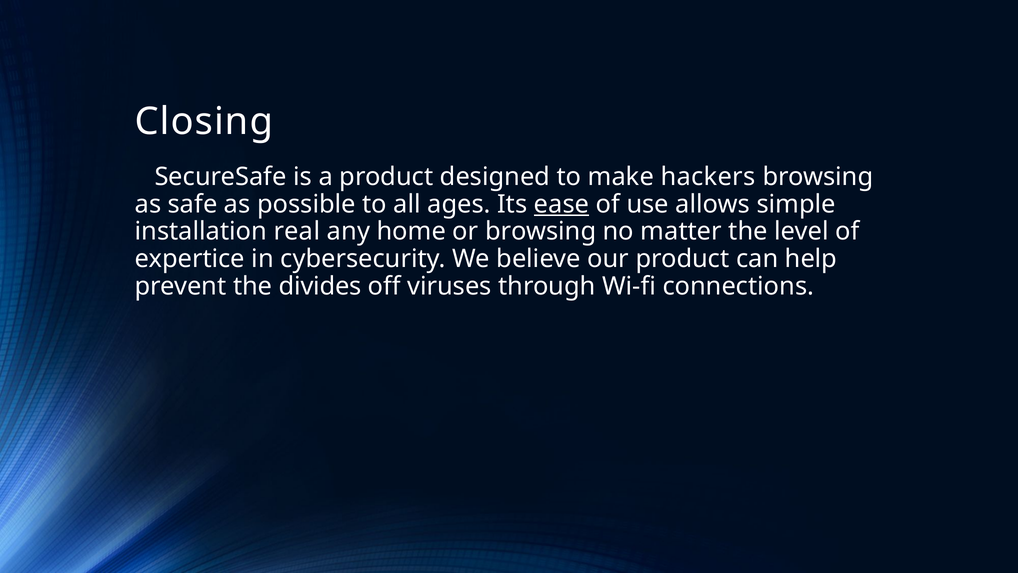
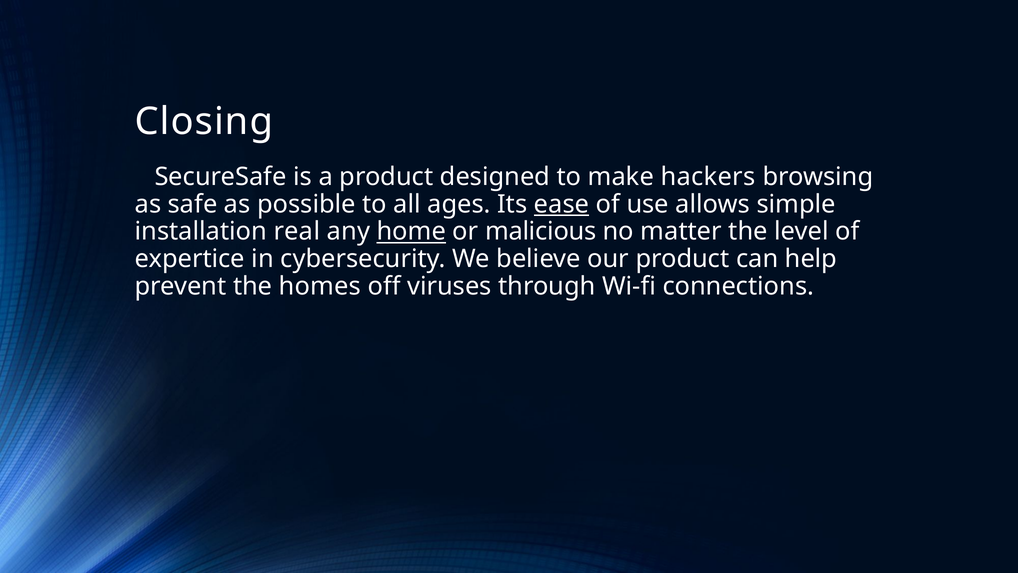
home underline: none -> present
or browsing: browsing -> malicious
divides: divides -> homes
